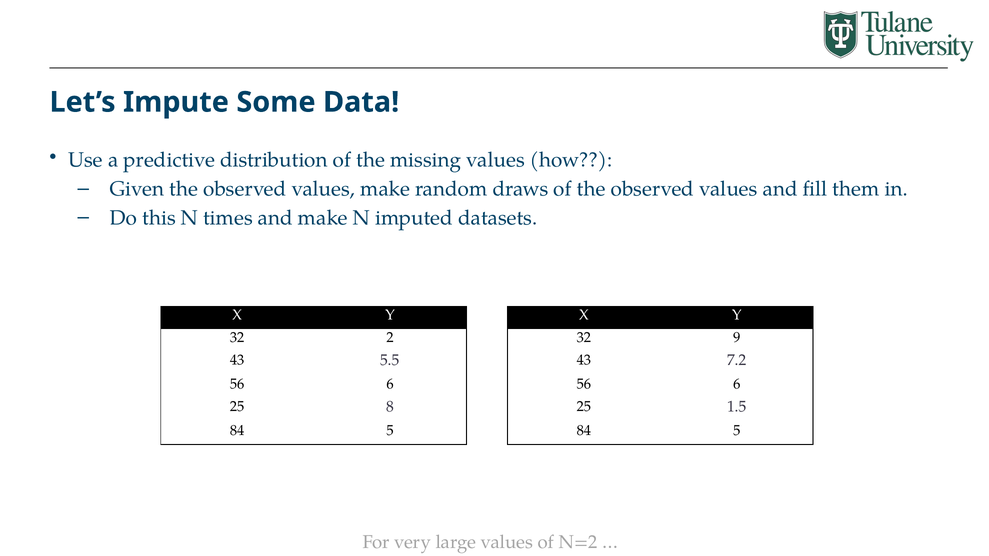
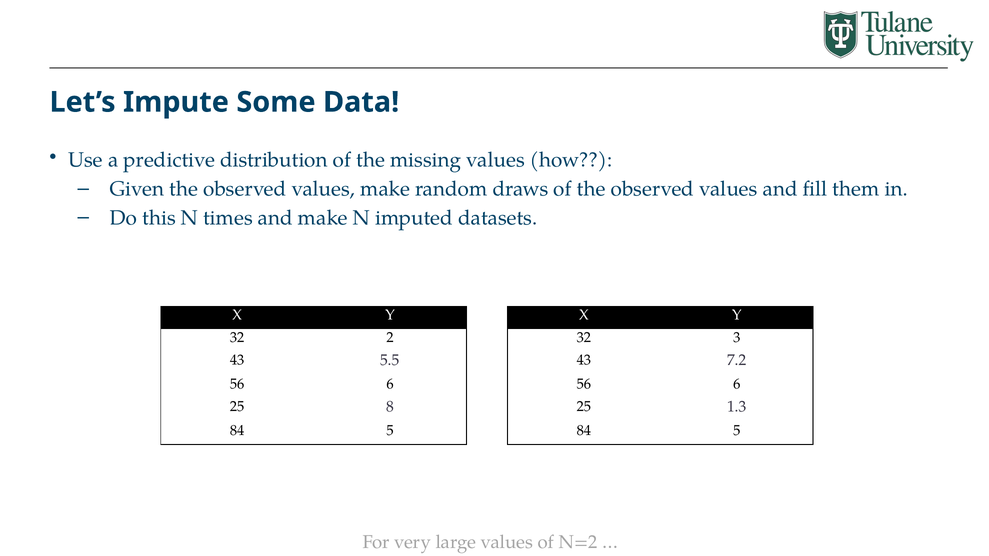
9: 9 -> 3
1.5: 1.5 -> 1.3
